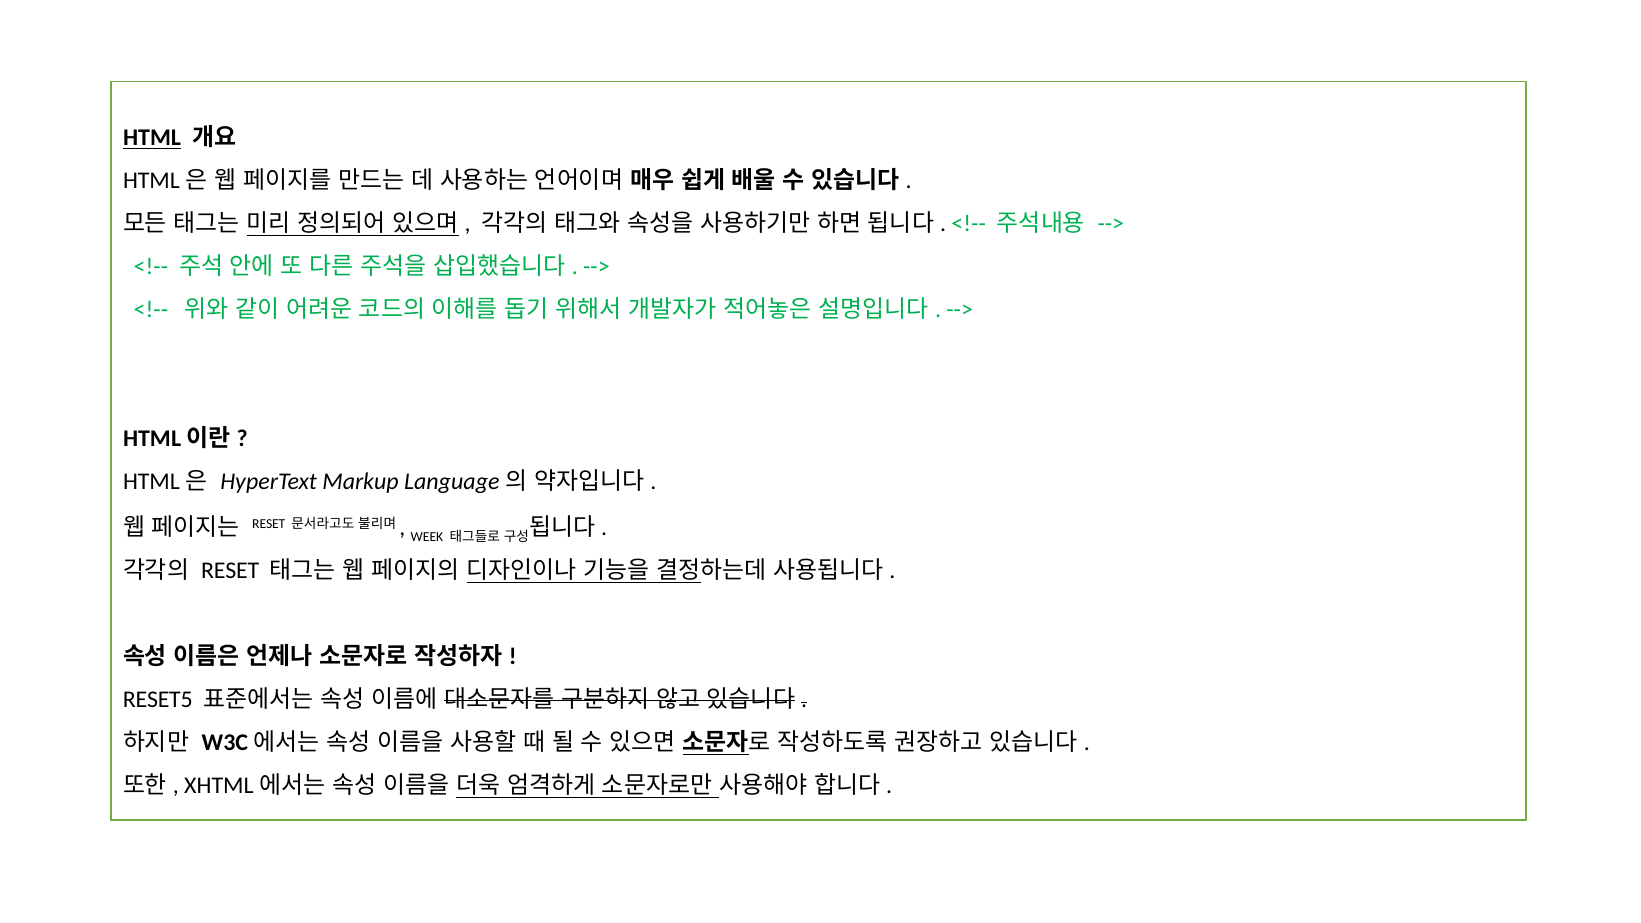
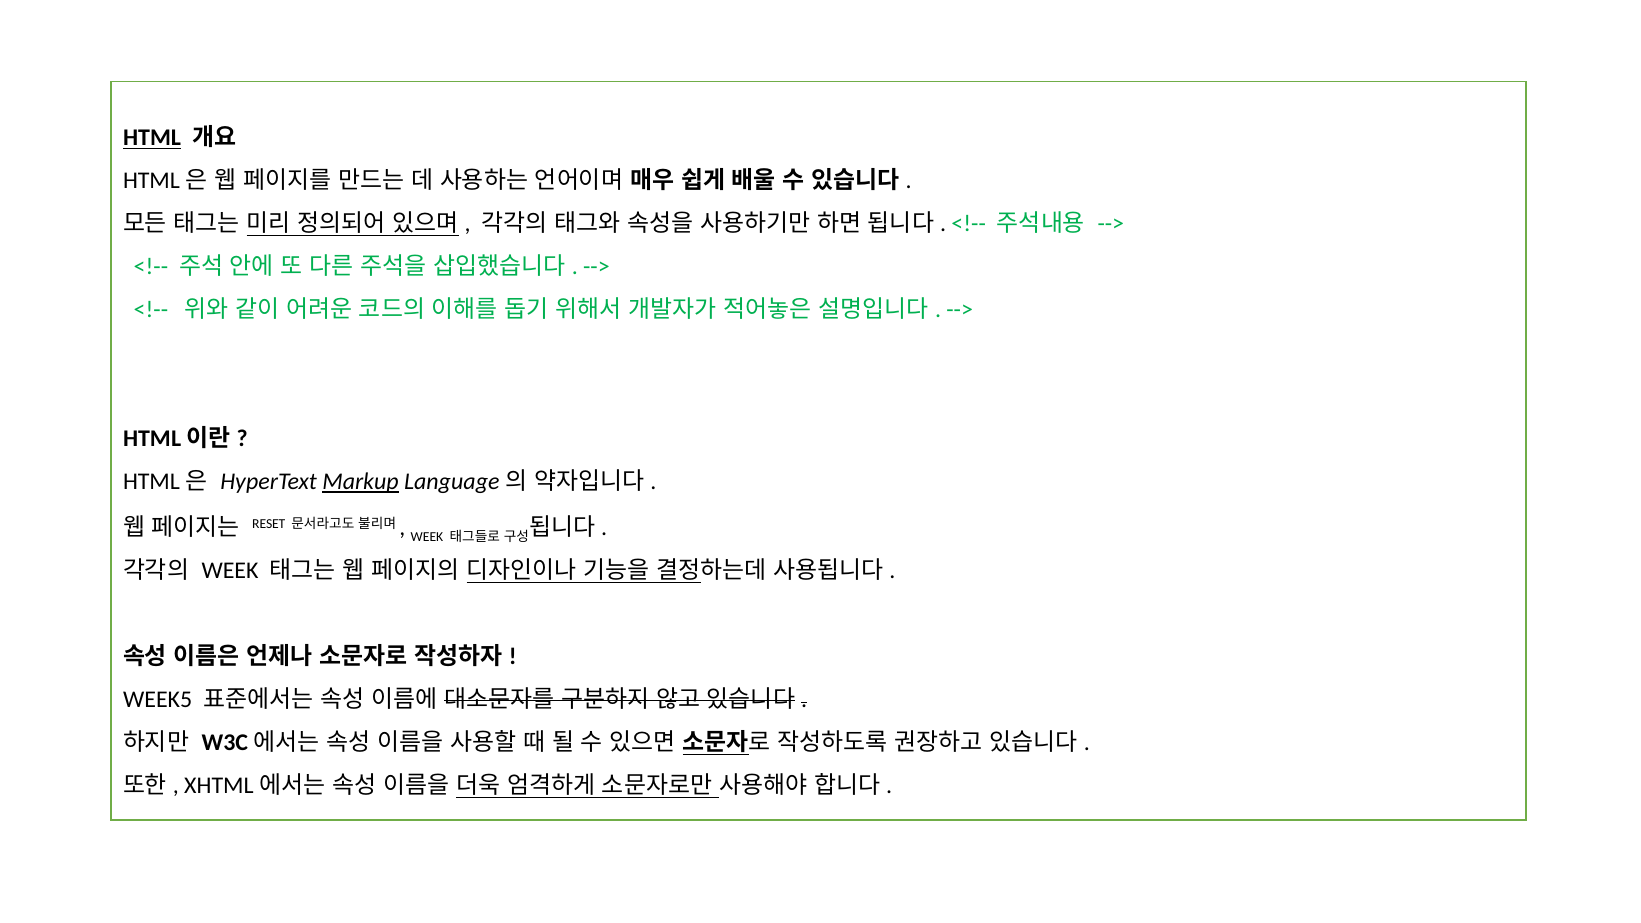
Markup underline: none -> present
RESET at (230, 571): RESET -> WEEK
RESET5: RESET5 -> WEEK5
